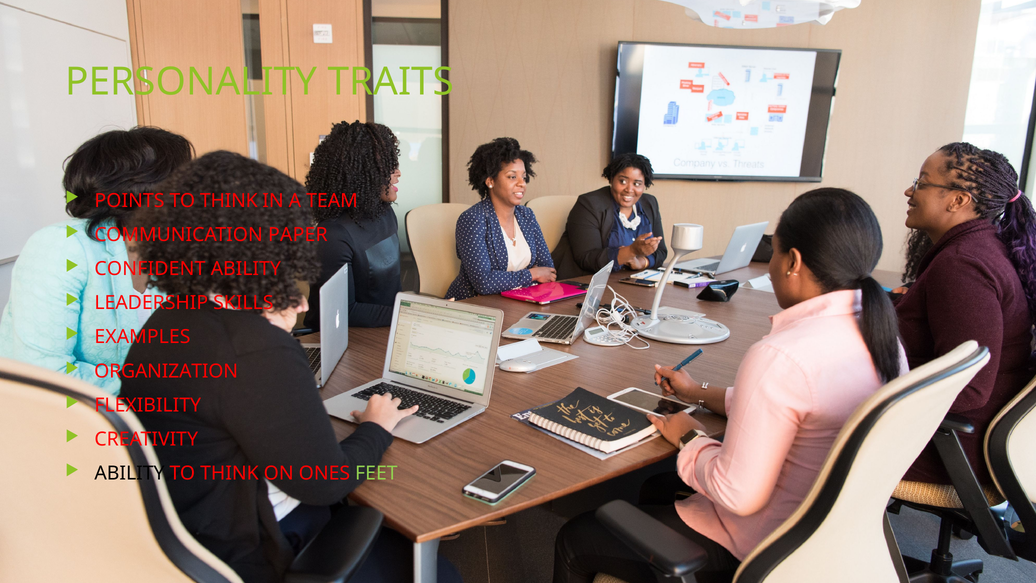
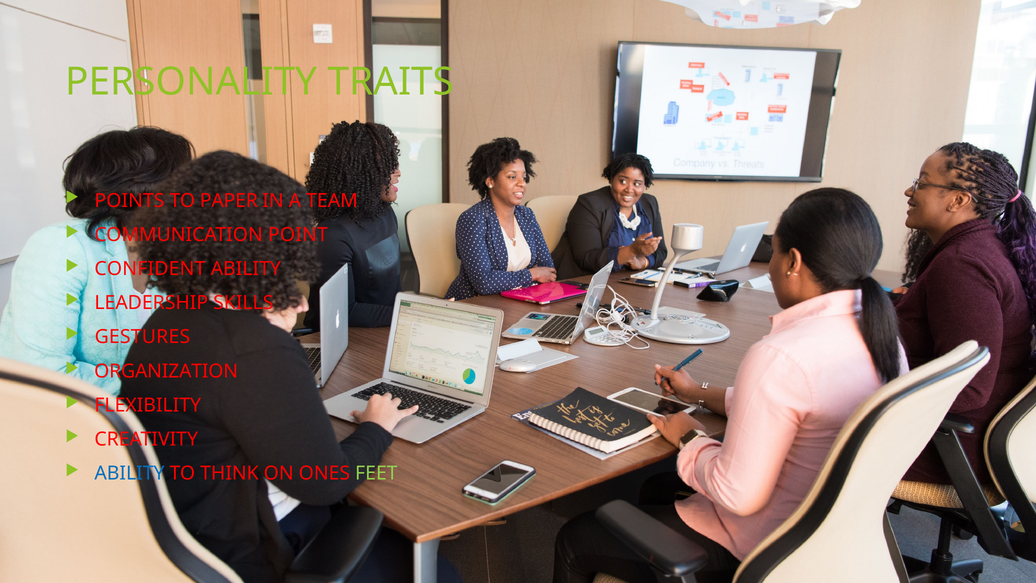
THINK at (229, 201): THINK -> PAPER
PAPER: PAPER -> POINT
EXAMPLES: EXAMPLES -> GESTURES
ABILITY at (130, 473) colour: black -> blue
